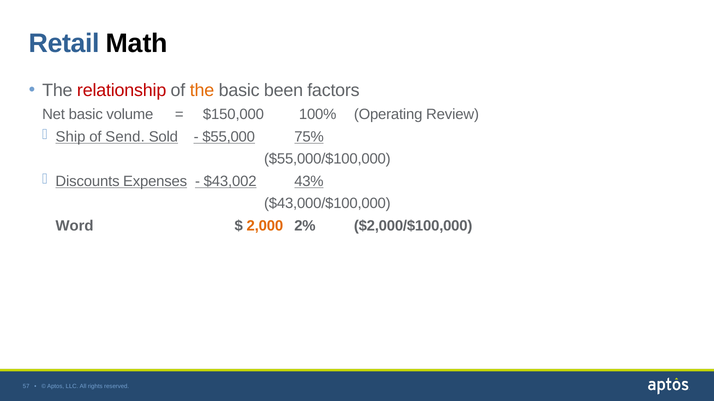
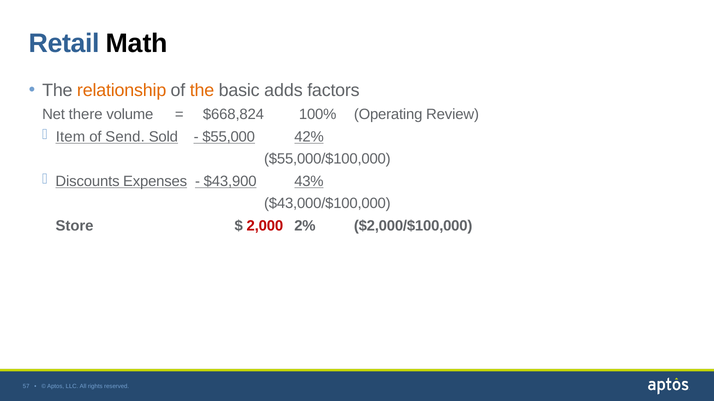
relationship colour: red -> orange
been: been -> adds
Net basic: basic -> there
$150,000: $150,000 -> $668,824
Ship: Ship -> Item
75%: 75% -> 42%
$43,002: $43,002 -> $43,900
Word: Word -> Store
2,000 colour: orange -> red
